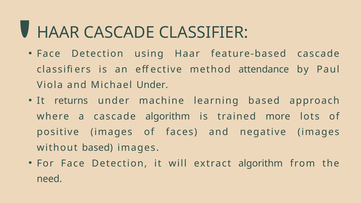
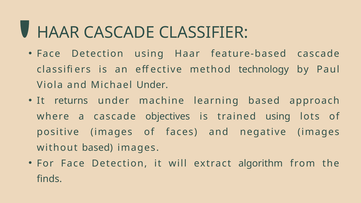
attendance: attendance -> technology
cascade algorithm: algorithm -> objectives
trained more: more -> using
need: need -> finds
